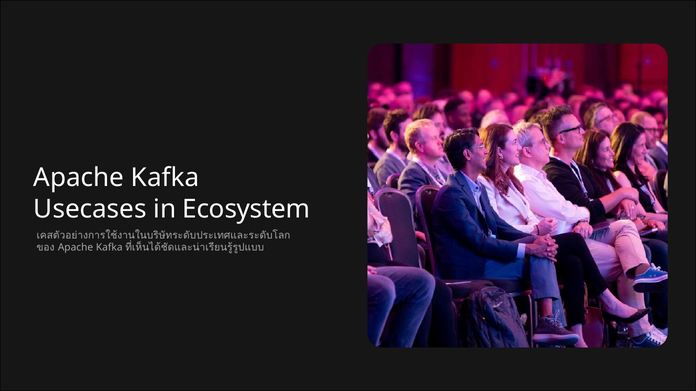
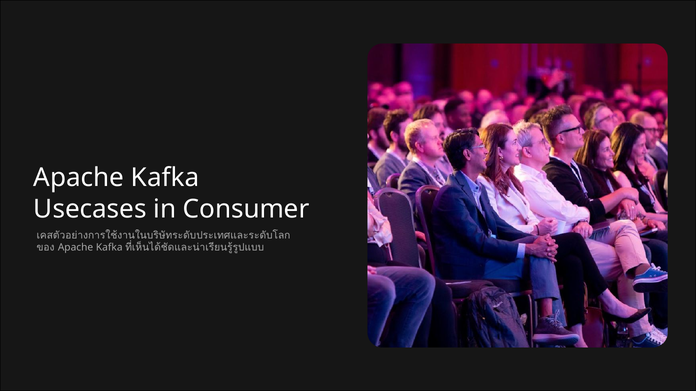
Ecosystem: Ecosystem -> Consumer
